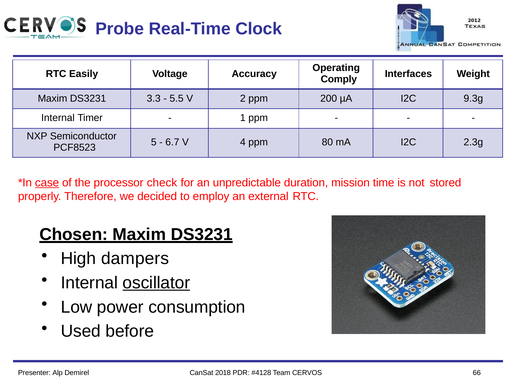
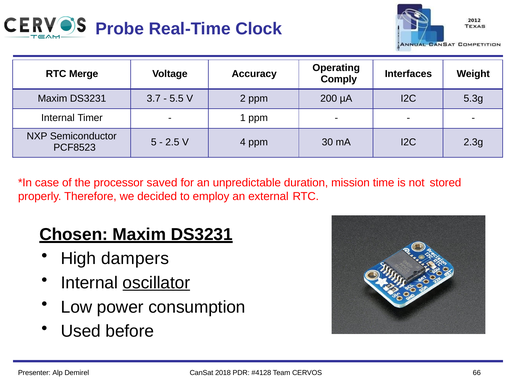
Easily: Easily -> Merge
3.3: 3.3 -> 3.7
9.3g: 9.3g -> 5.3g
6.7: 6.7 -> 2.5
80: 80 -> 30
case underline: present -> none
check: check -> saved
